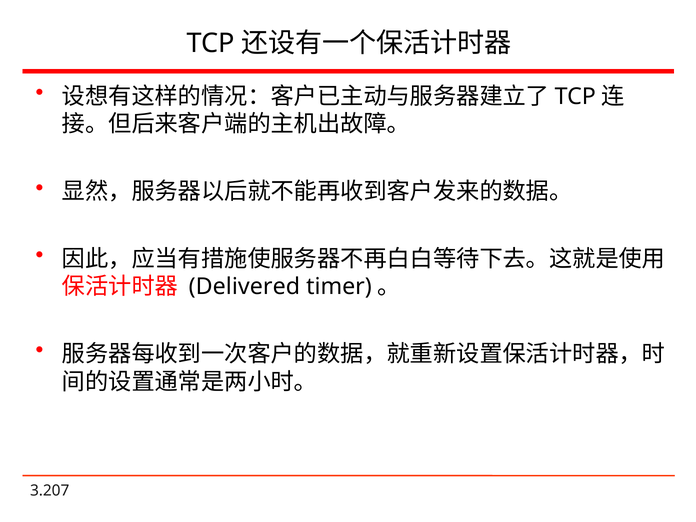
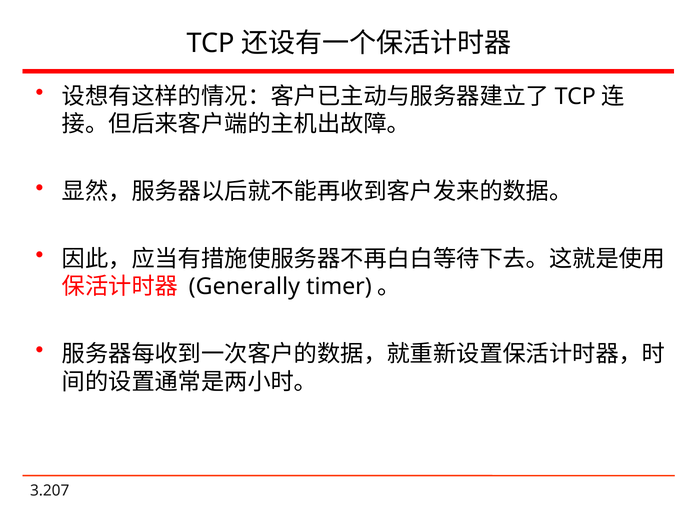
Delivered: Delivered -> Generally
